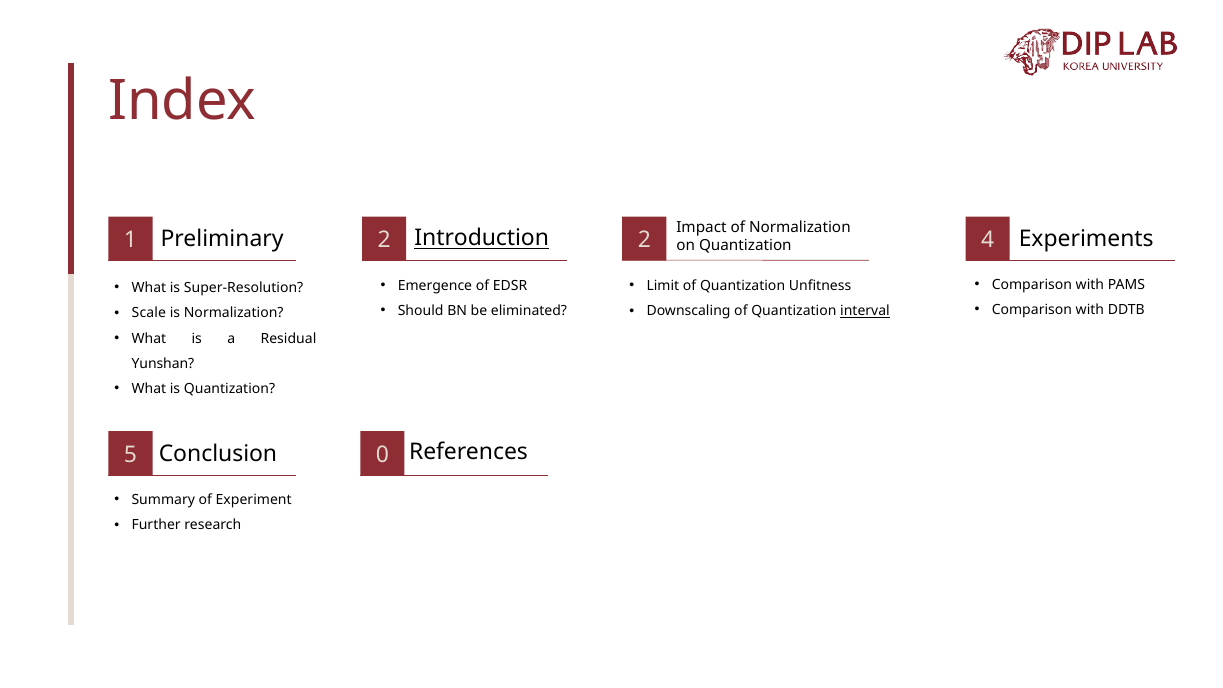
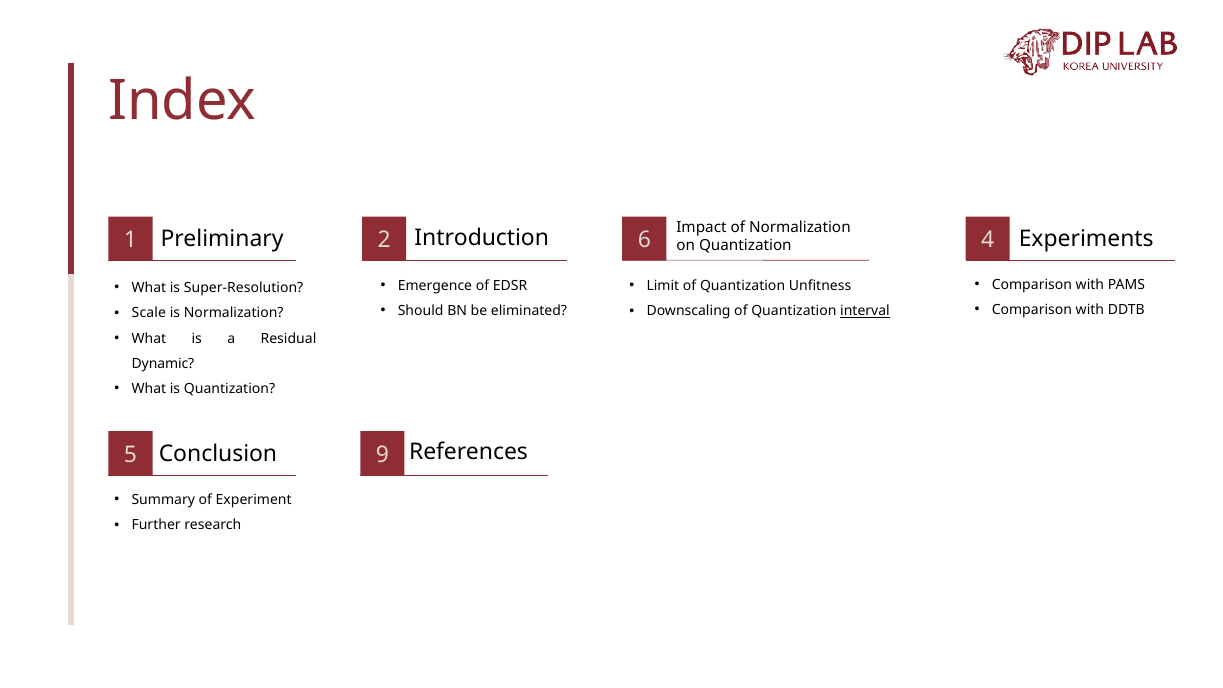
Introduction underline: present -> none
2 2: 2 -> 6
Yunshan: Yunshan -> Dynamic
0: 0 -> 9
